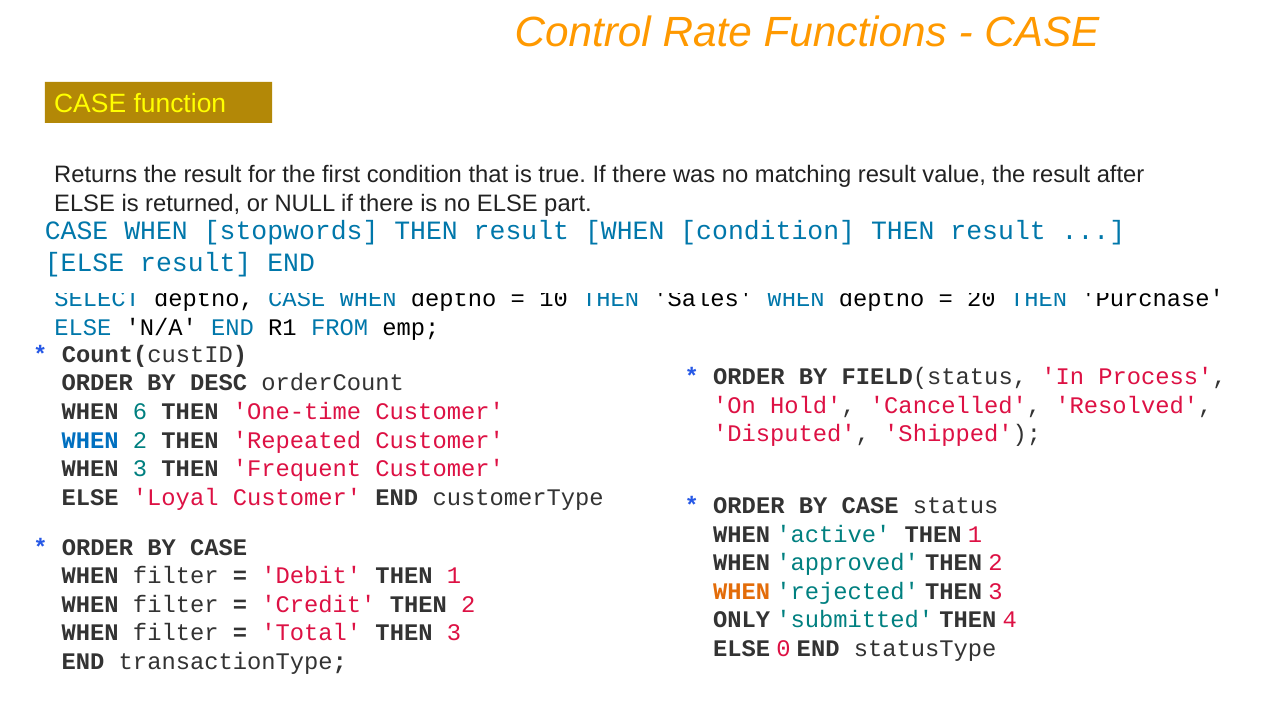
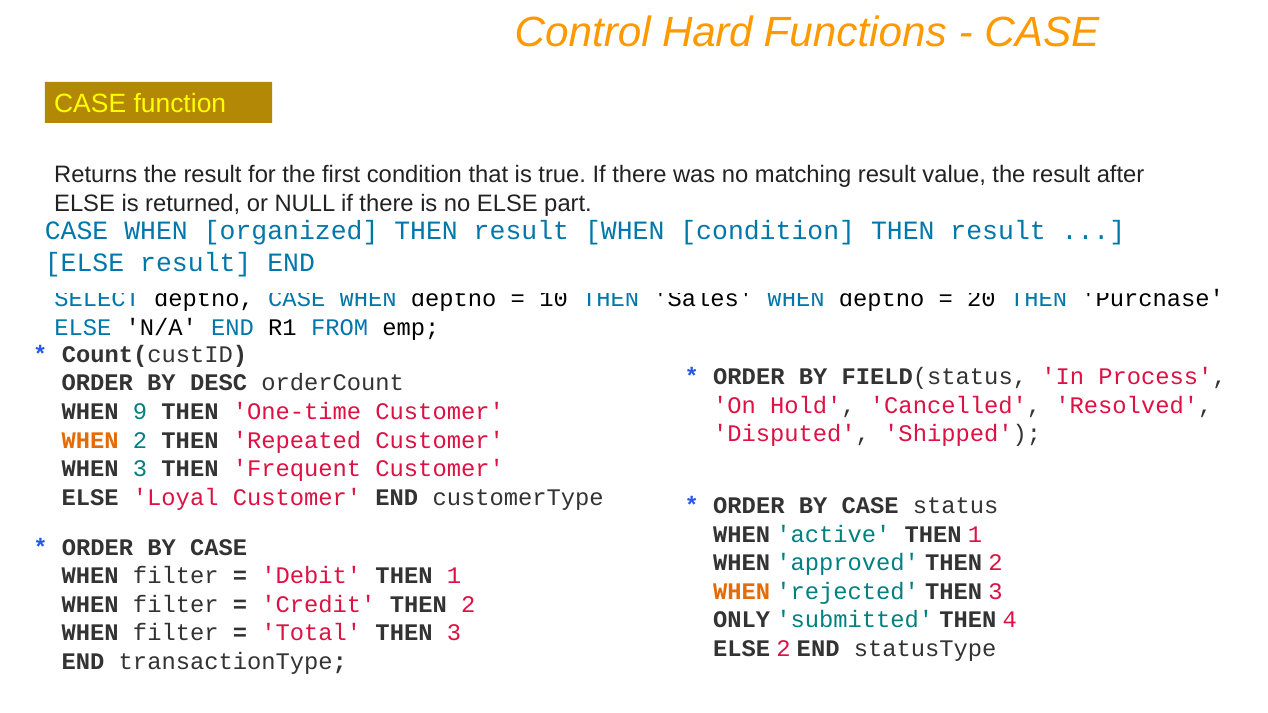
Rate: Rate -> Hard
stopwords: stopwords -> organized
6: 6 -> 9
WHEN at (90, 440) colour: blue -> orange
ELSE 0: 0 -> 2
